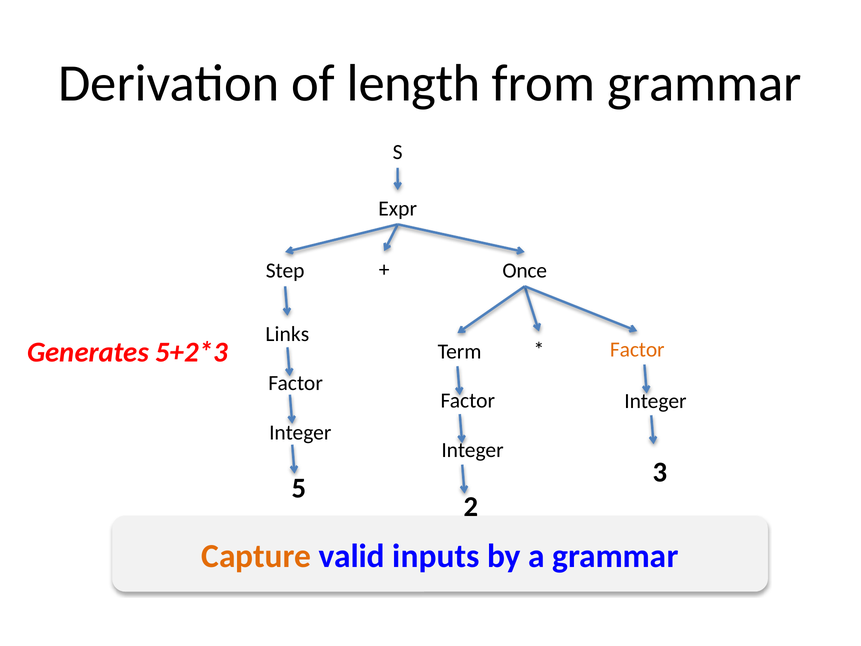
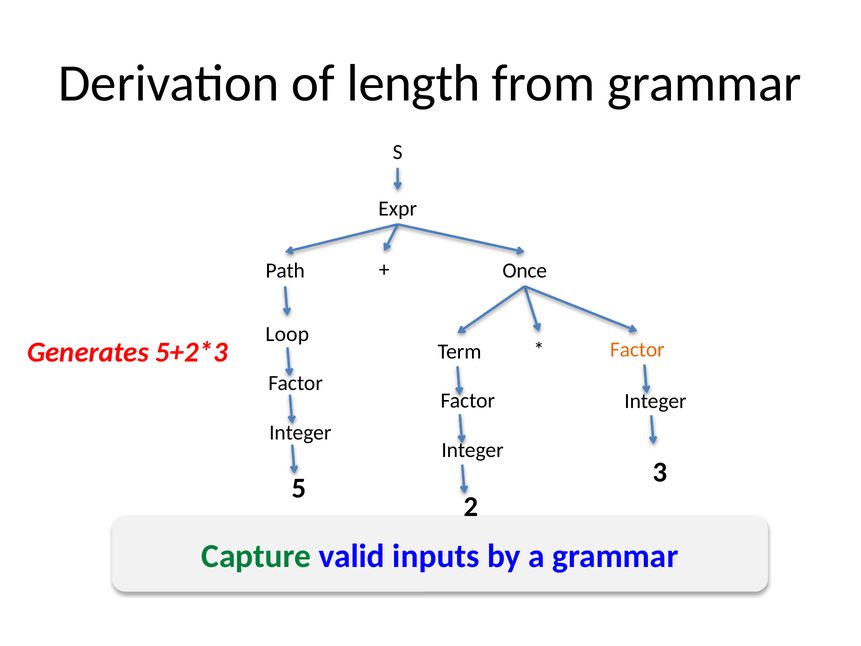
Step: Step -> Path
Links: Links -> Loop
Capture colour: orange -> green
